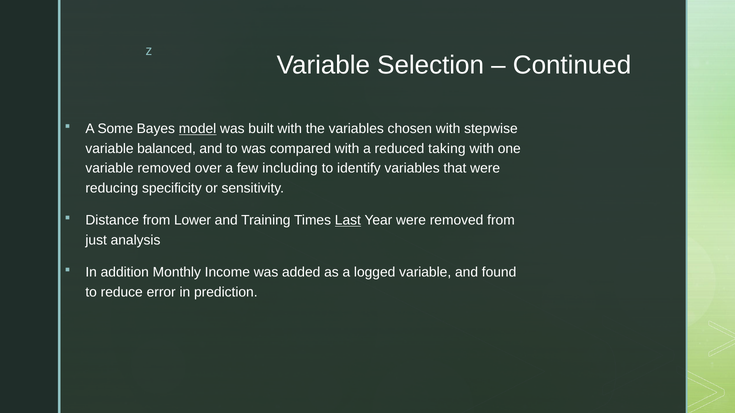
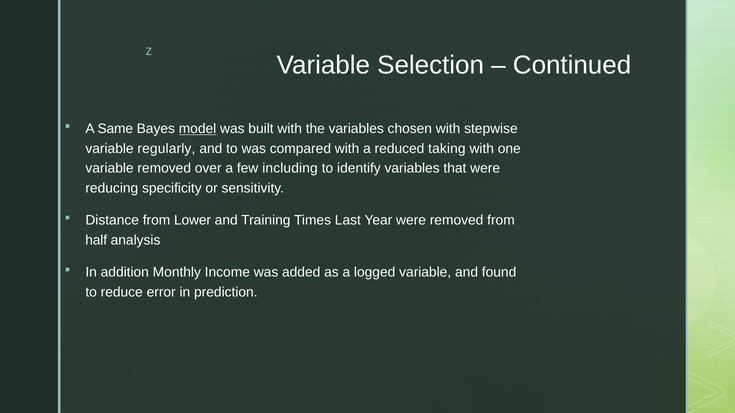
Some: Some -> Same
balanced: balanced -> regularly
Last underline: present -> none
just: just -> half
